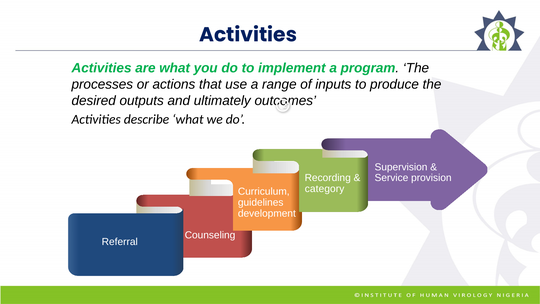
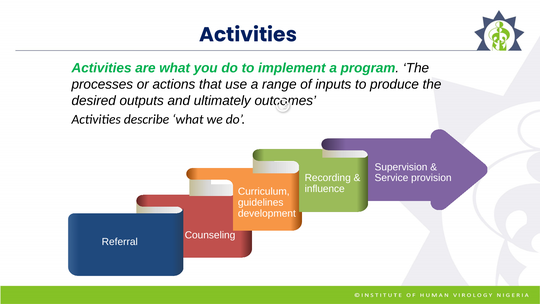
category: category -> influence
